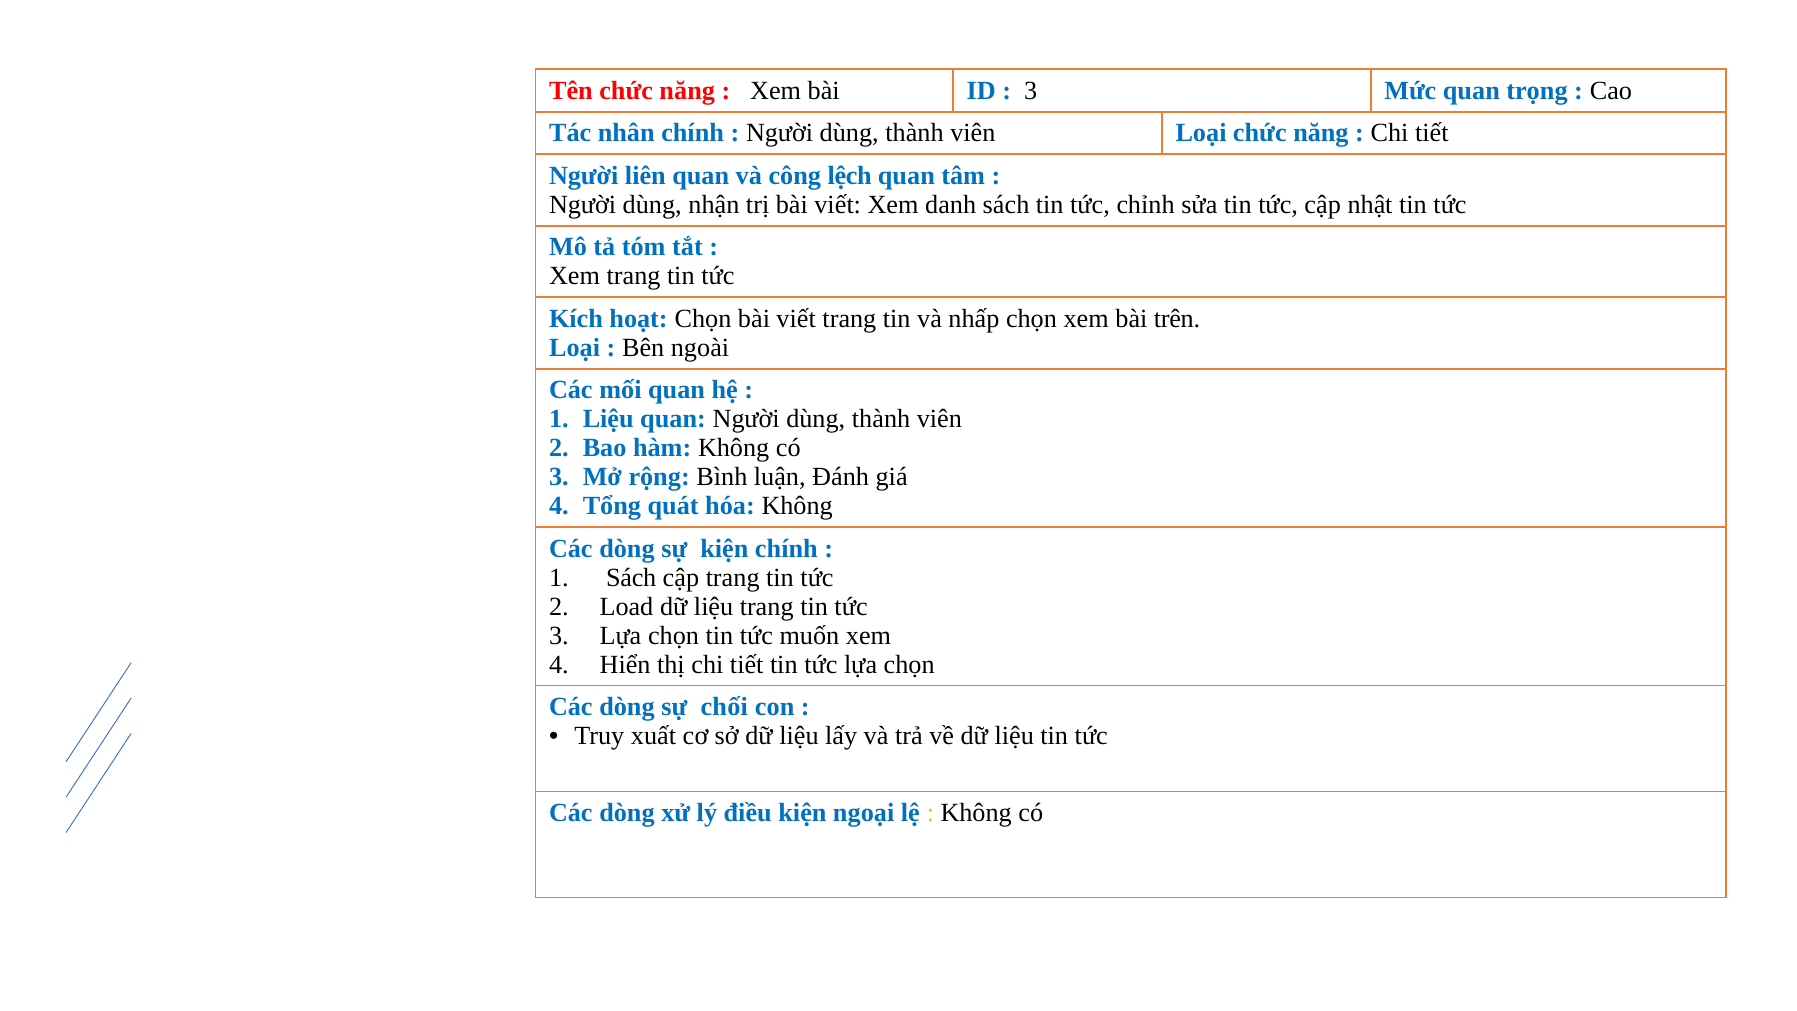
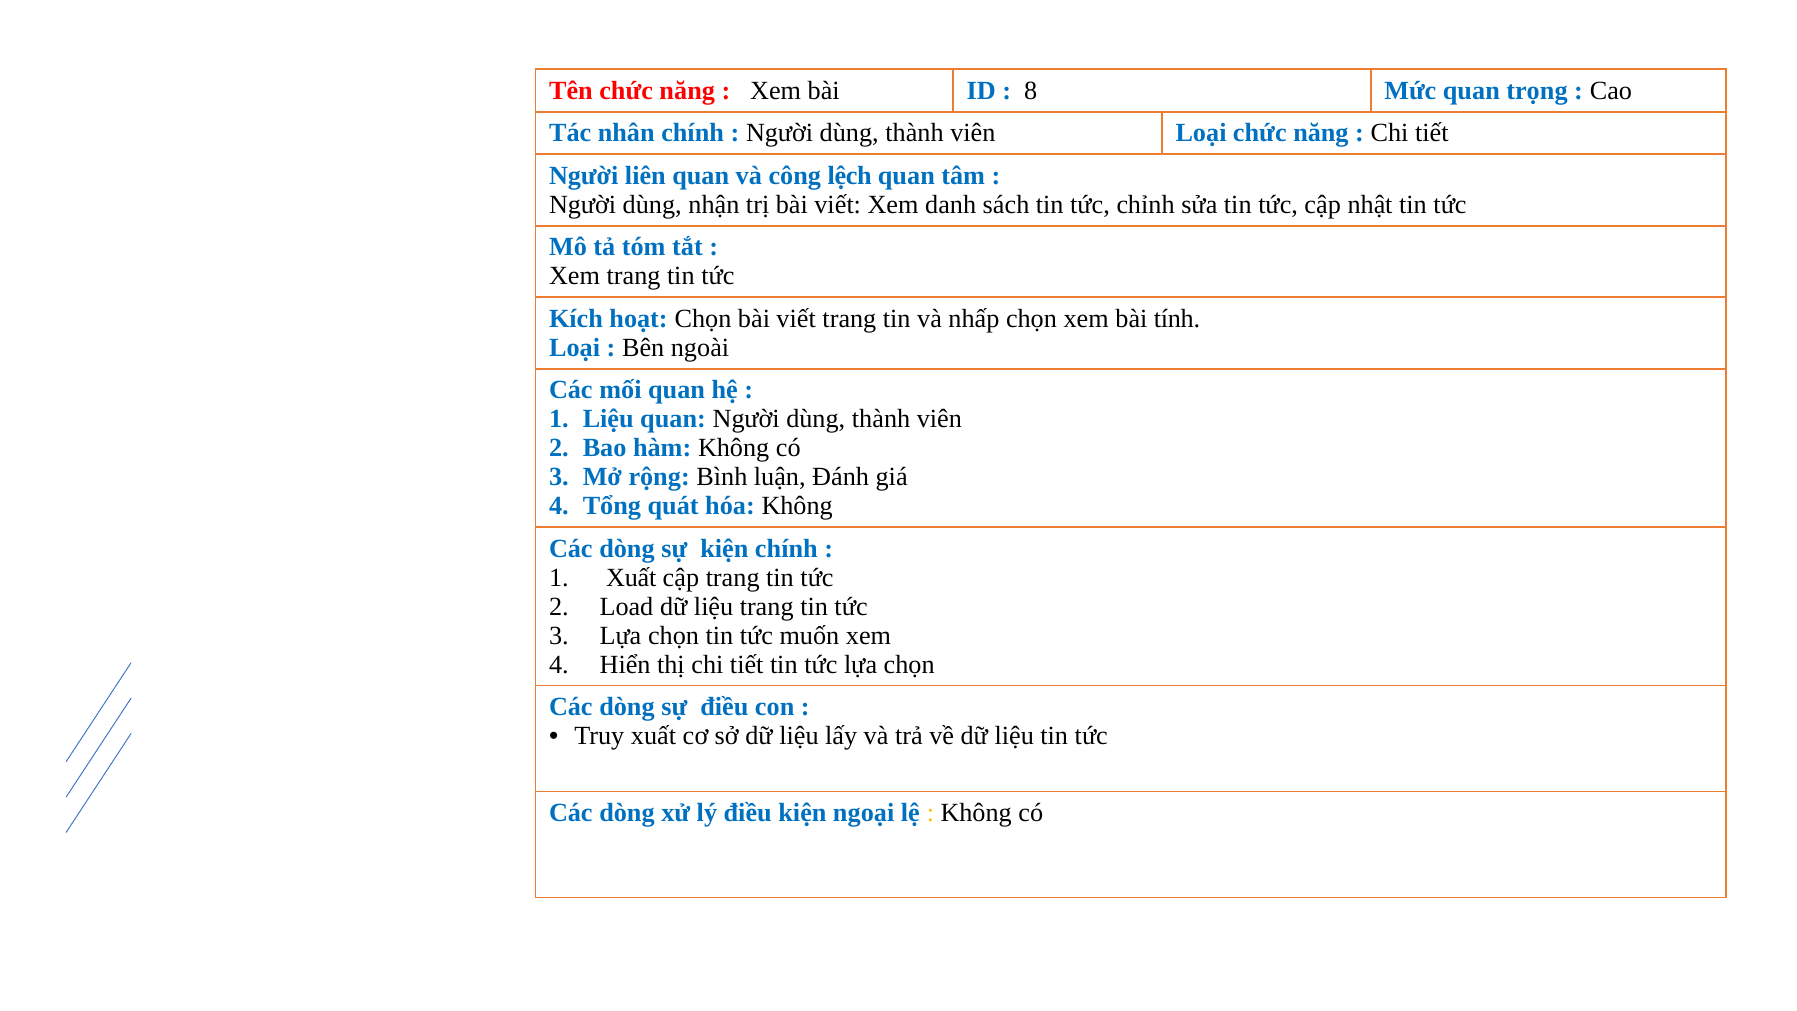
3 at (1031, 91): 3 -> 8
trên: trên -> tính
Sách at (631, 577): Sách -> Xuất
sự chối: chối -> điều
